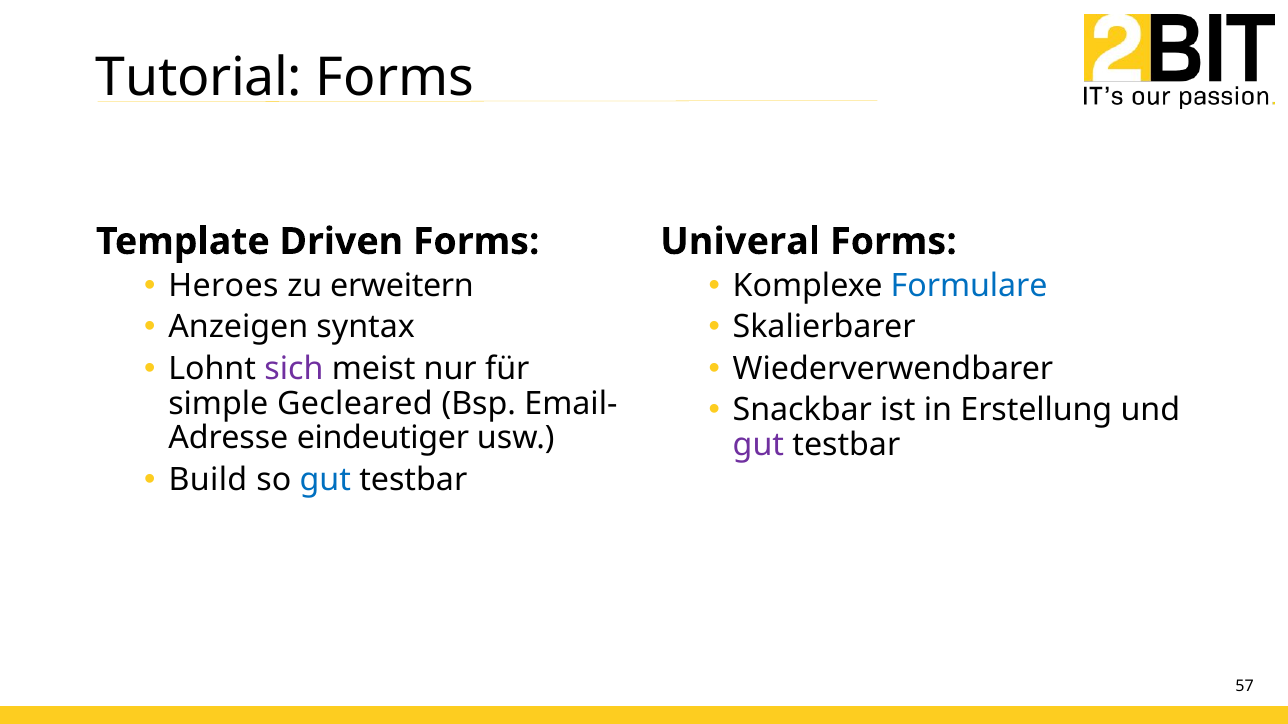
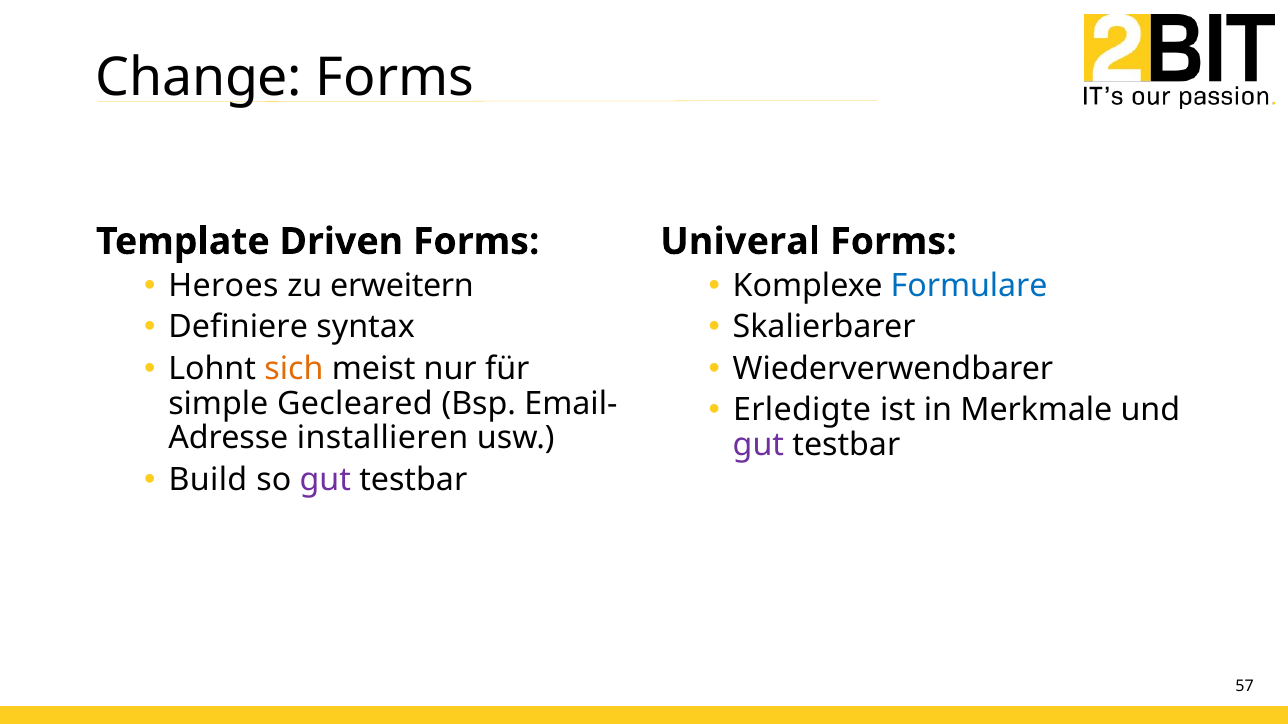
Tutorial: Tutorial -> Change
Anzeigen: Anzeigen -> Definiere
sich colour: purple -> orange
Snackbar: Snackbar -> Erledigte
Erstellung: Erstellung -> Merkmale
eindeutiger: eindeutiger -> installieren
gut at (325, 480) colour: blue -> purple
